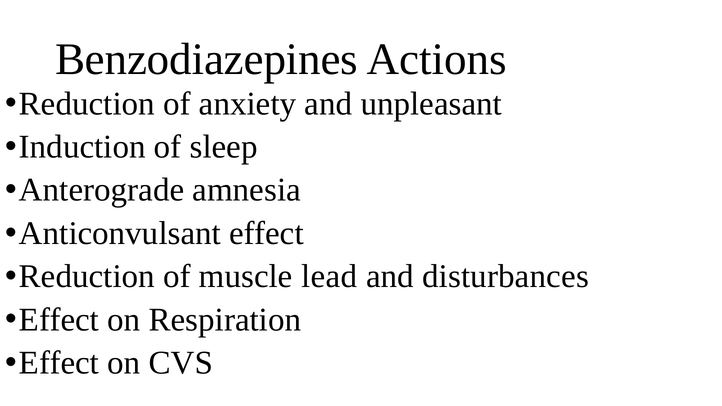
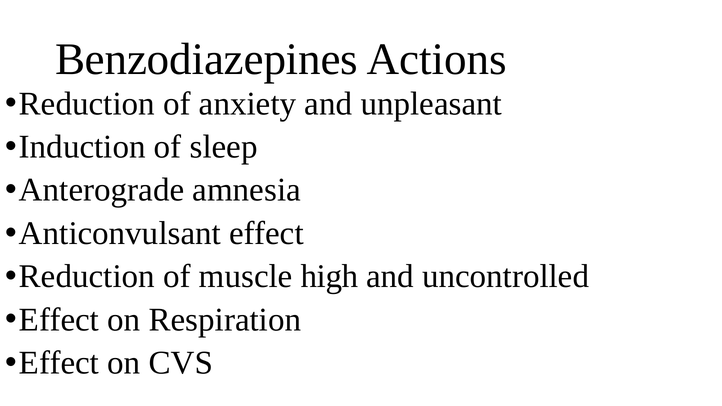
lead: lead -> high
disturbances: disturbances -> uncontrolled
